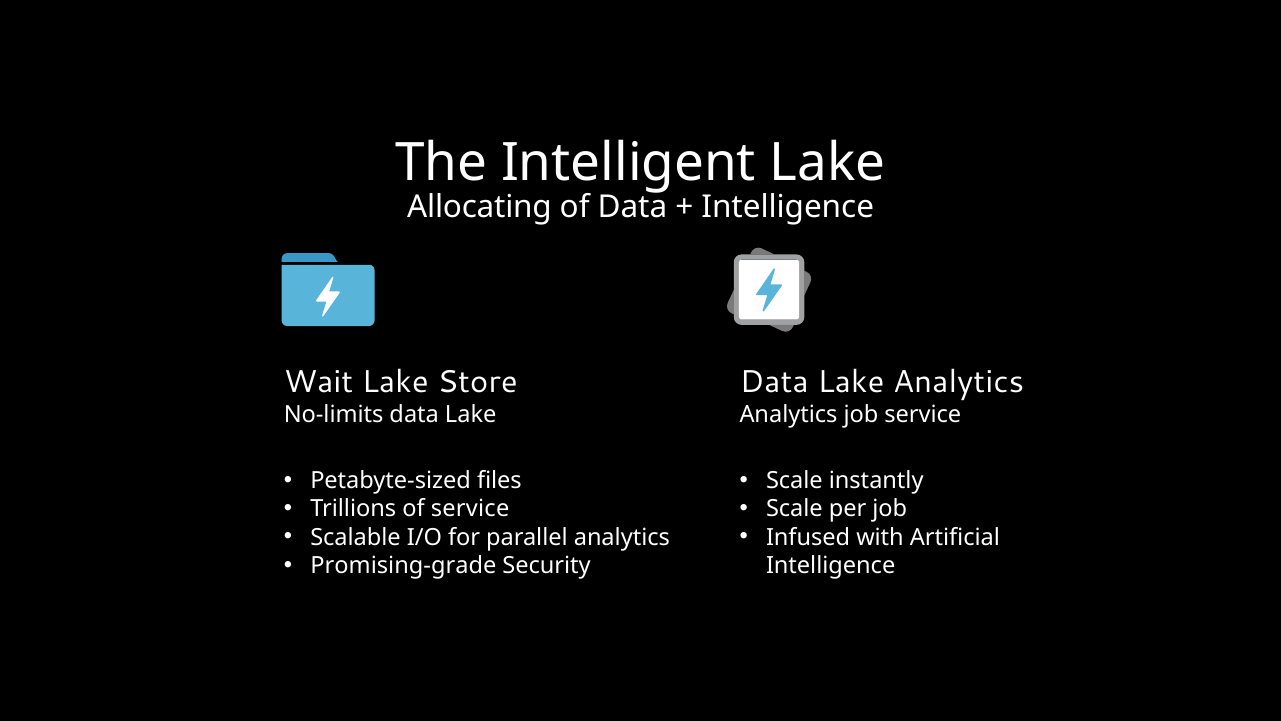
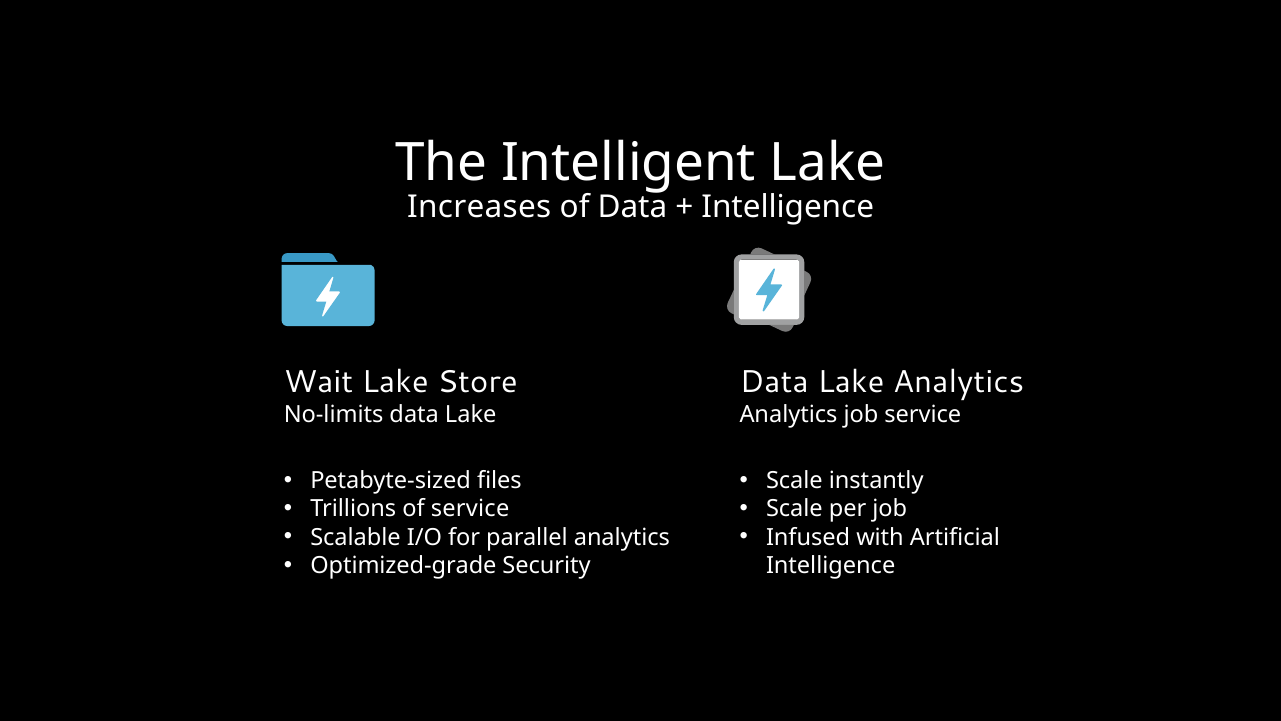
Allocating: Allocating -> Increases
Promising-grade: Promising-grade -> Optimized-grade
